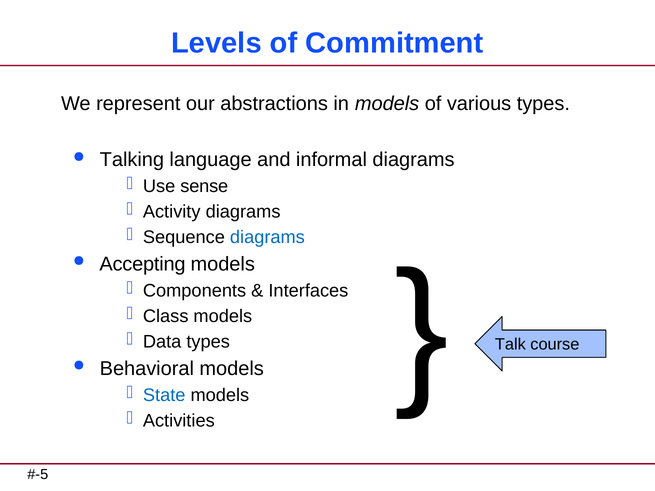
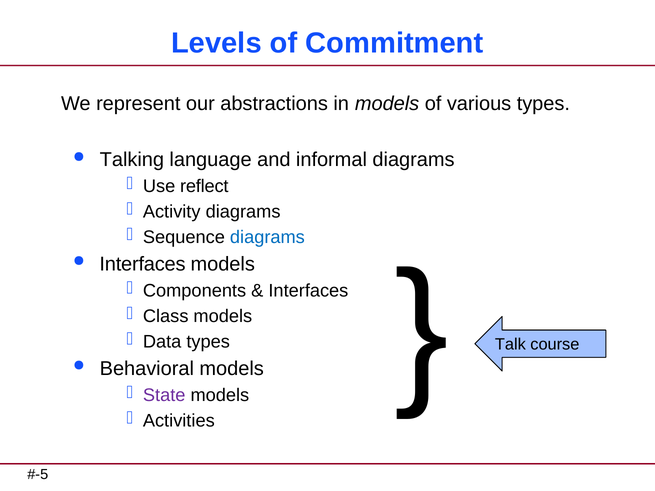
sense: sense -> reflect
Accepting at (143, 264): Accepting -> Interfaces
State colour: blue -> purple
